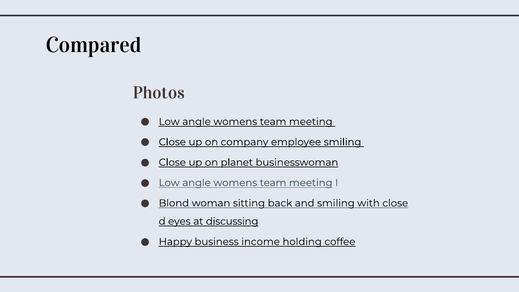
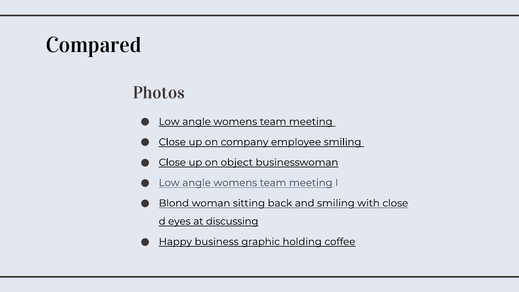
planet: planet -> object
income: income -> graphic
